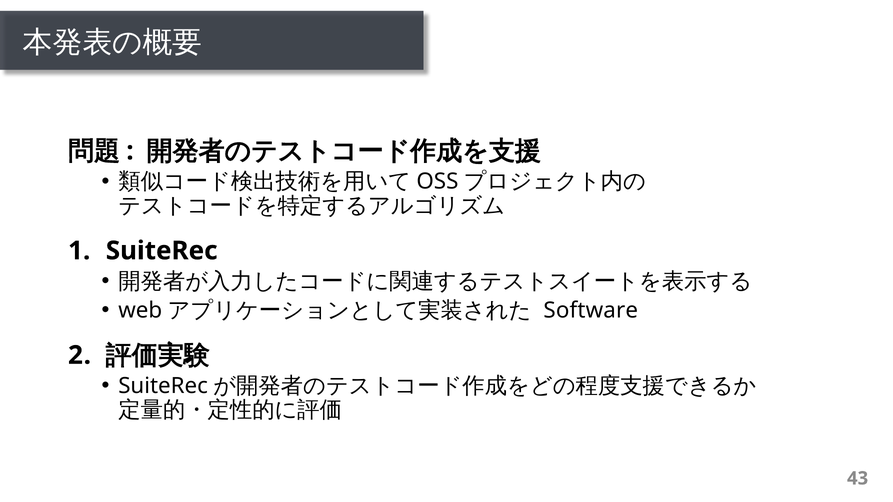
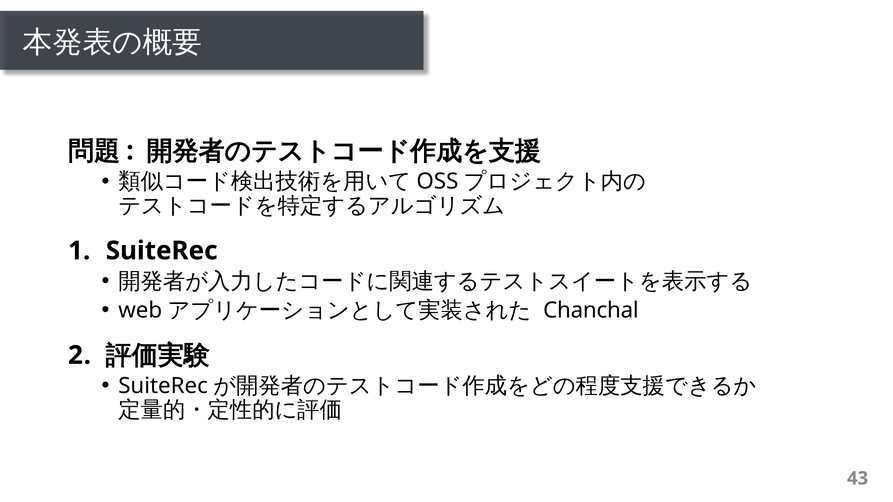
Software: Software -> Chanchal
